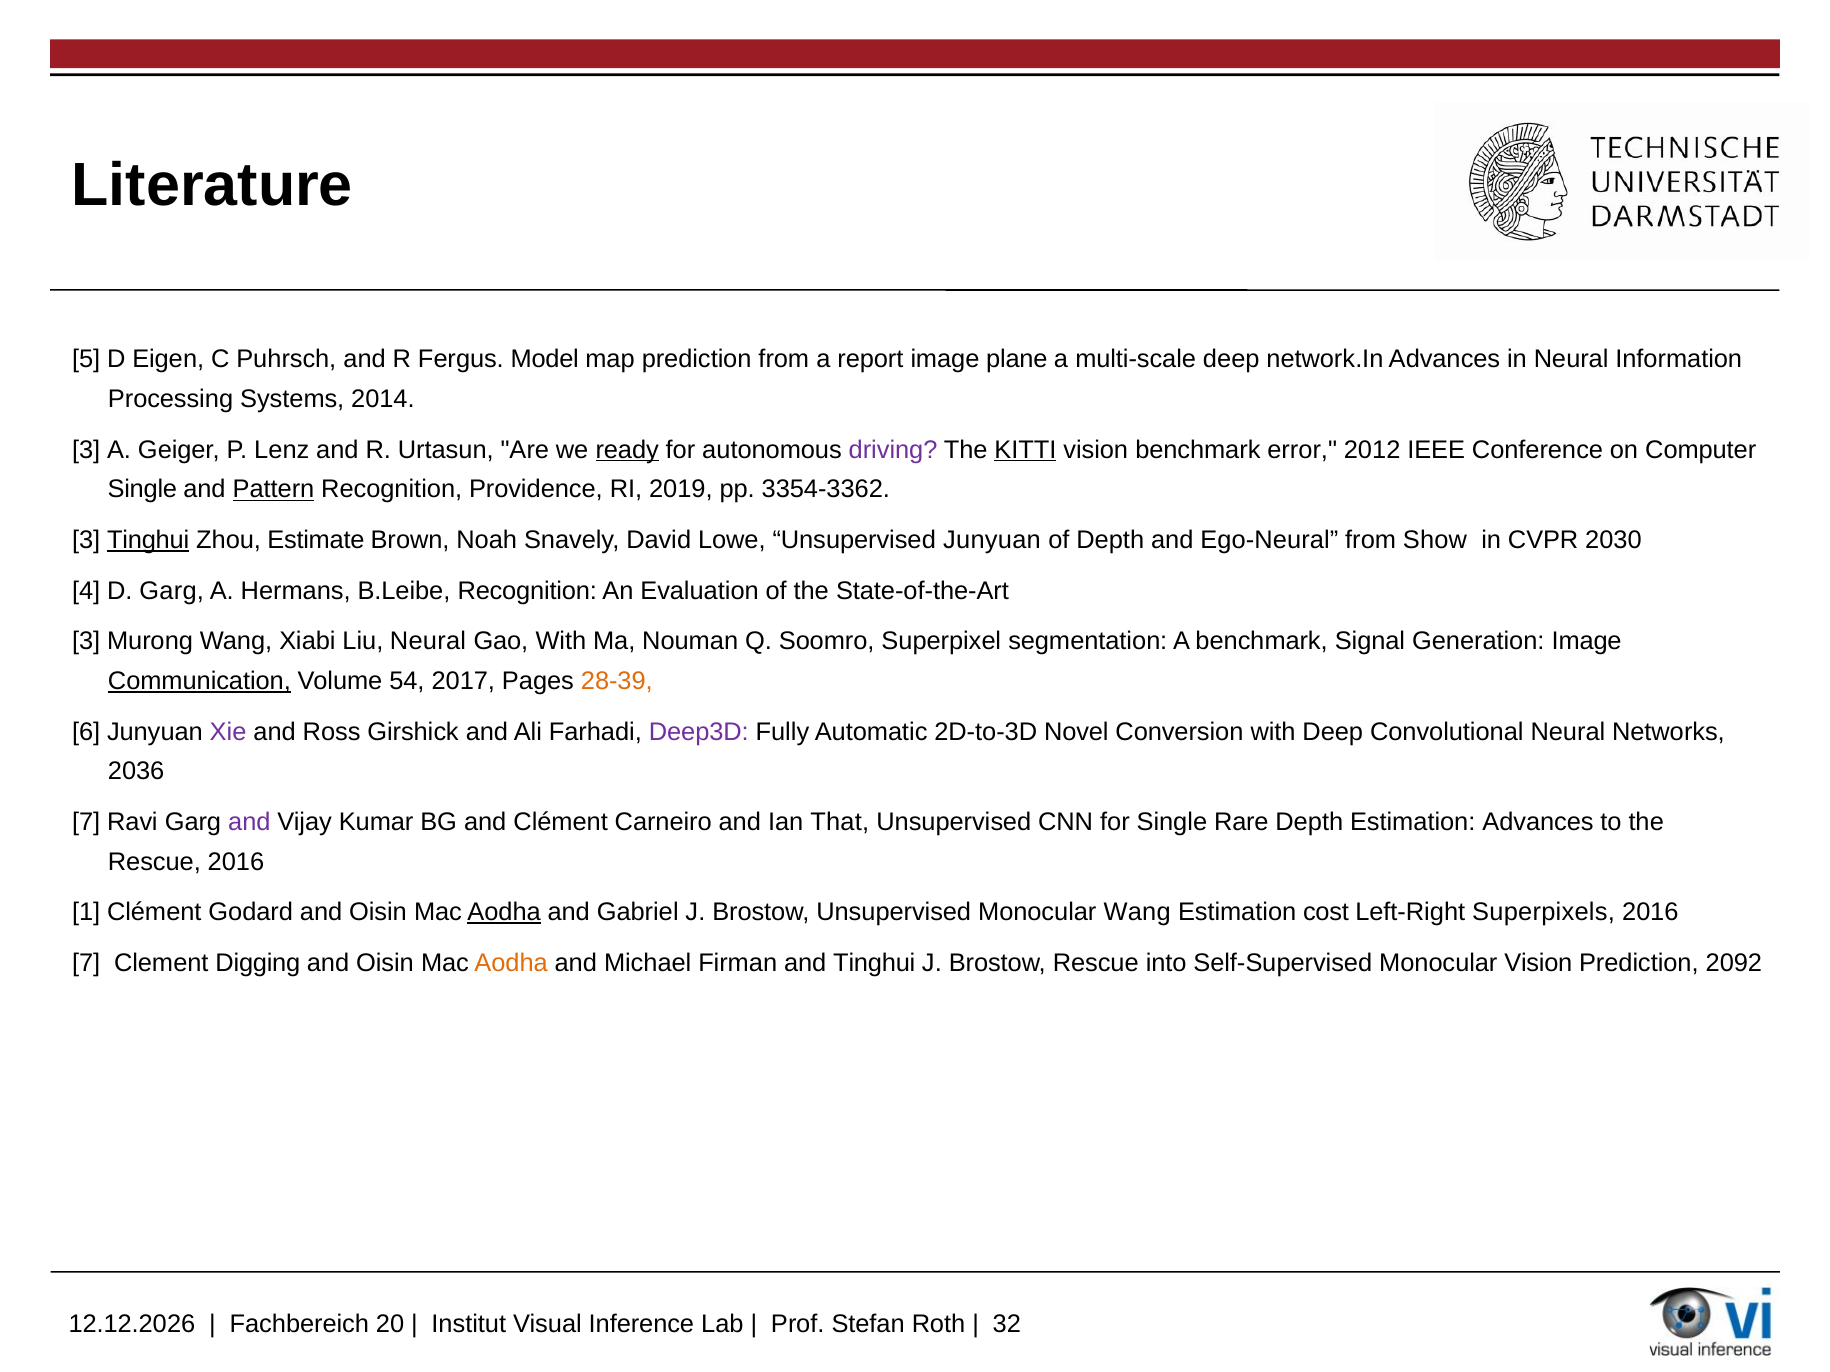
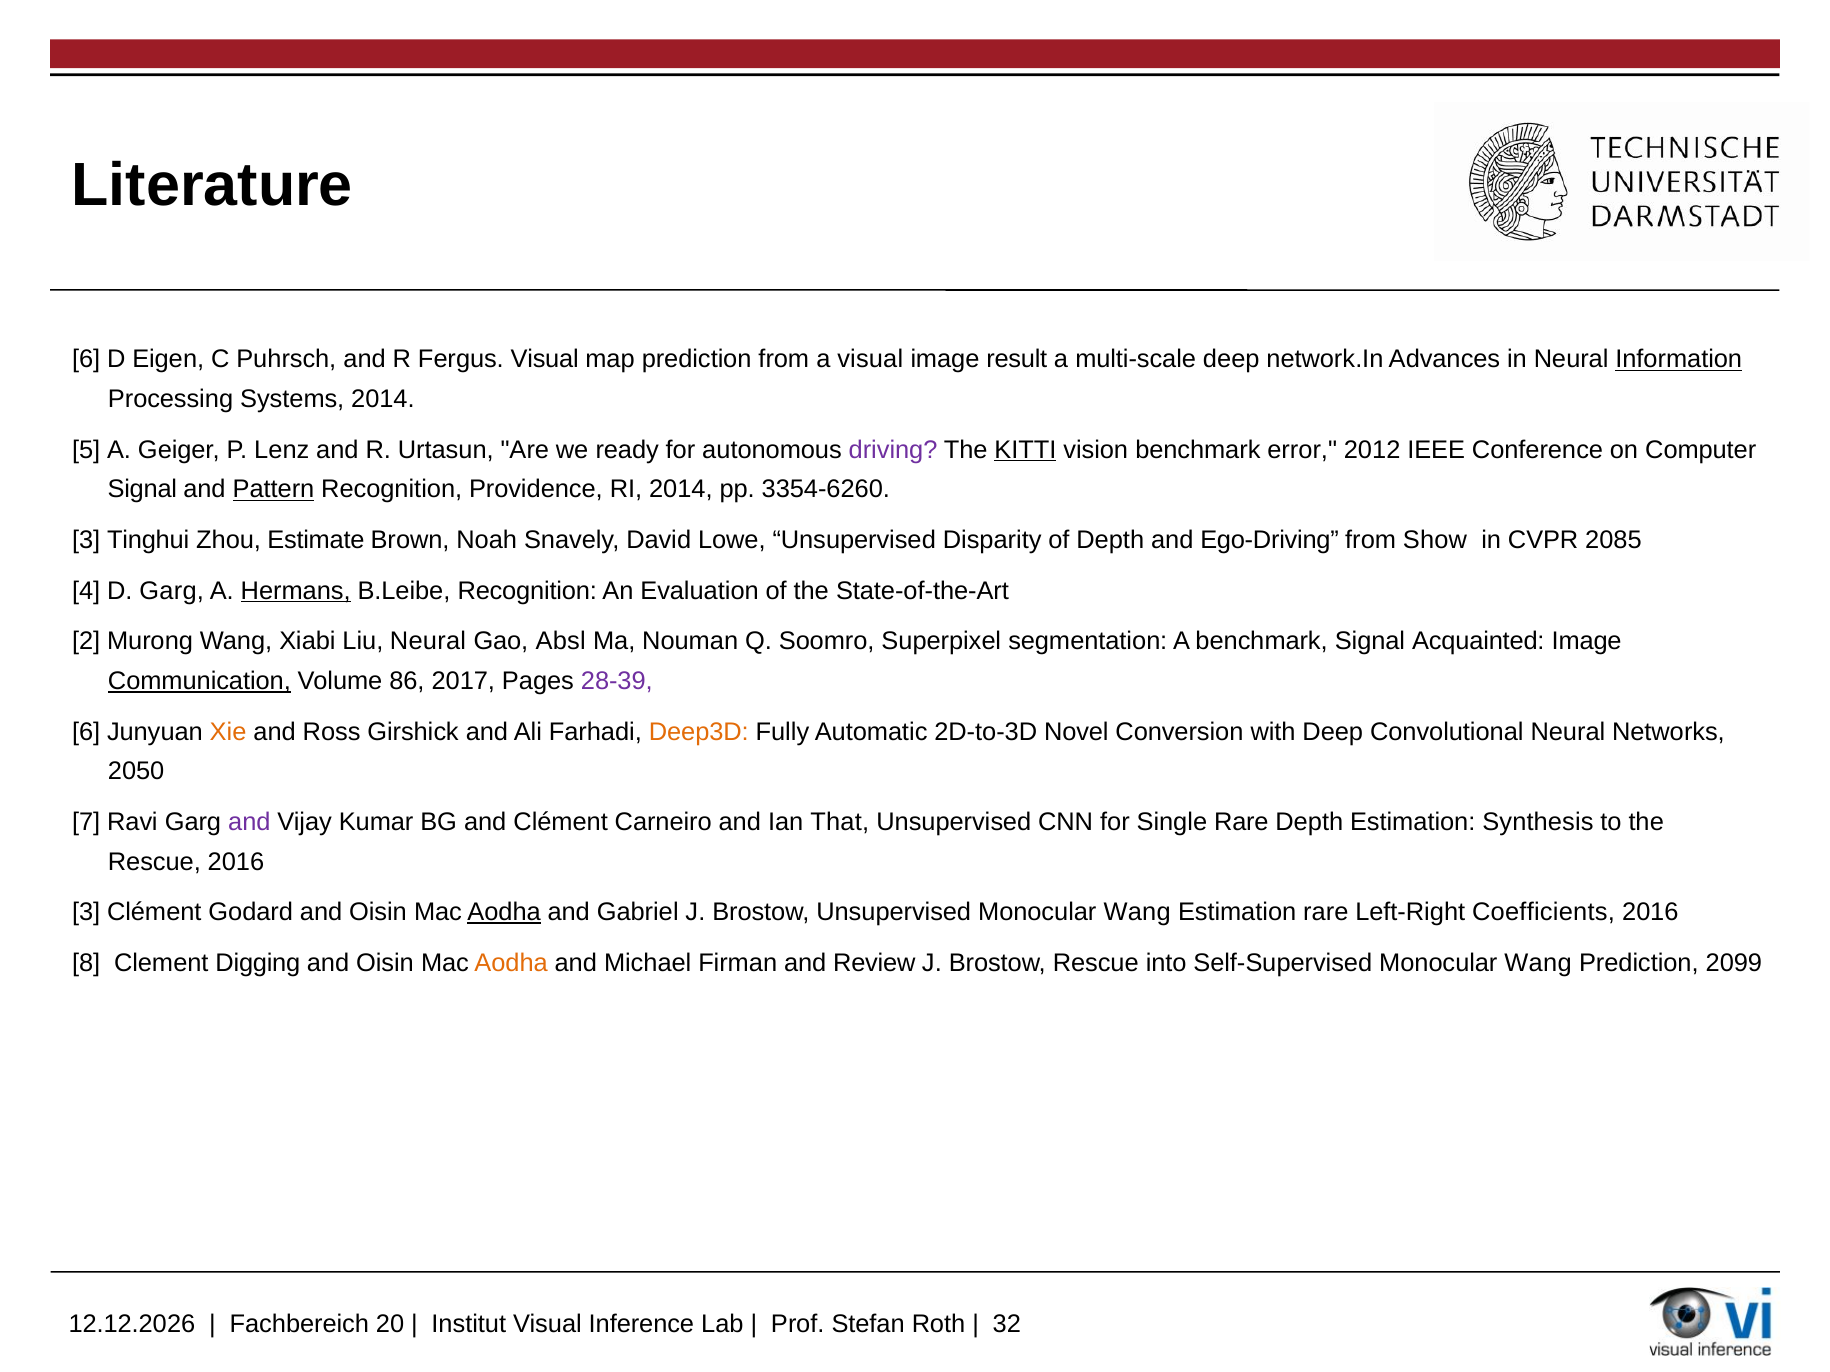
5 at (86, 360): 5 -> 6
Fergus Model: Model -> Visual
a report: report -> visual
plane: plane -> result
Information underline: none -> present
3 at (86, 450): 3 -> 5
ready underline: present -> none
Single at (142, 490): Single -> Signal
RI 2019: 2019 -> 2014
3354-3362: 3354-3362 -> 3354-6260
Tinghui at (148, 540) underline: present -> none
Unsupervised Junyuan: Junyuan -> Disparity
Ego-Neural: Ego-Neural -> Ego-Driving
2030: 2030 -> 2085
Hermans underline: none -> present
3 at (86, 642): 3 -> 2
Gao With: With -> Absl
Generation: Generation -> Acquainted
54: 54 -> 86
28-39 colour: orange -> purple
Xie colour: purple -> orange
Deep3D colour: purple -> orange
2036: 2036 -> 2050
Estimation Advances: Advances -> Synthesis
1 at (86, 913): 1 -> 3
Estimation cost: cost -> rare
Superpixels: Superpixels -> Coefficients
7 at (86, 963): 7 -> 8
and Tinghui: Tinghui -> Review
Self-Supervised Monocular Vision: Vision -> Wang
2092: 2092 -> 2099
